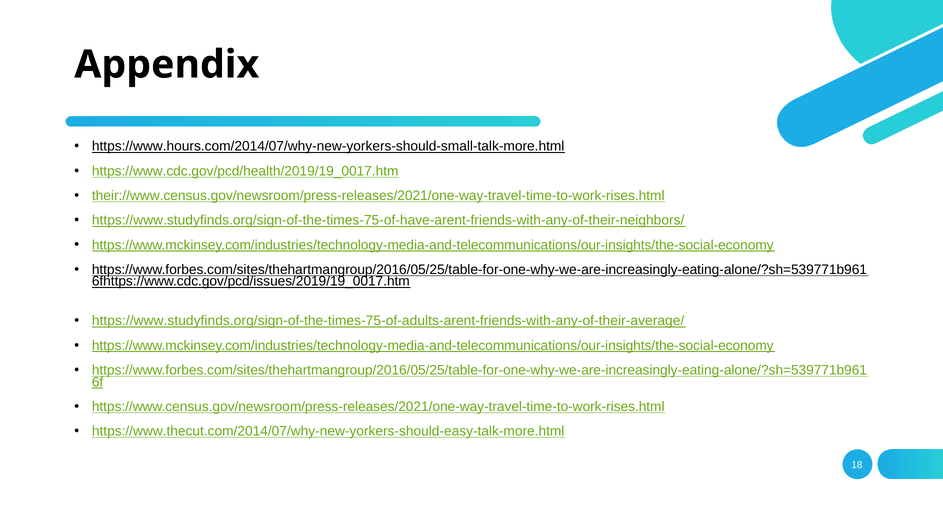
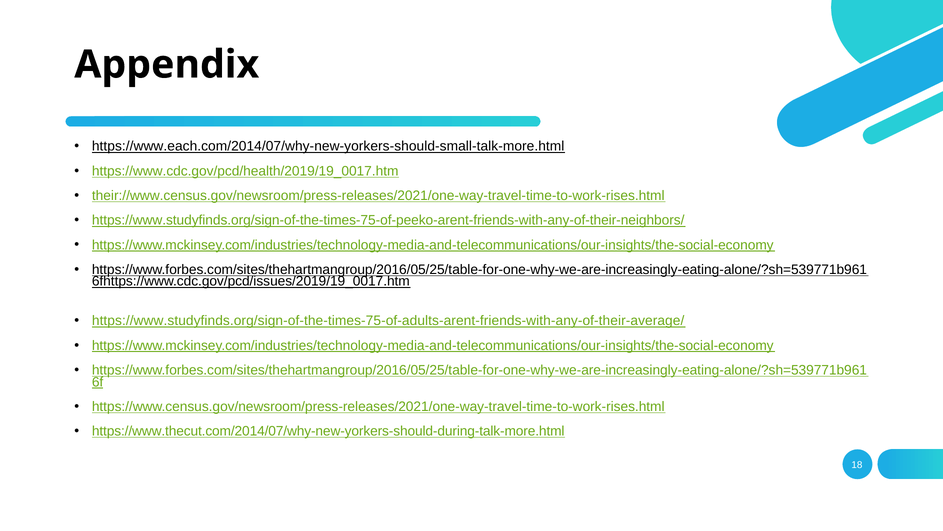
https://www.hours.com/2014/07/why-new-yorkers-should-small-talk-more.html: https://www.hours.com/2014/07/why-new-yorkers-should-small-talk-more.html -> https://www.each.com/2014/07/why-new-yorkers-should-small-talk-more.html
https://www.studyfinds.org/sign-of-the-times-75-of-have-arent-friends-with-any-of-their-neighbors/: https://www.studyfinds.org/sign-of-the-times-75-of-have-arent-friends-with-any-of-their-neighbors/ -> https://www.studyfinds.org/sign-of-the-times-75-of-peeko-arent-friends-with-any-of-their-neighbors/
https://www.thecut.com/2014/07/why-new-yorkers-should-easy-talk-more.html: https://www.thecut.com/2014/07/why-new-yorkers-should-easy-talk-more.html -> https://www.thecut.com/2014/07/why-new-yorkers-should-during-talk-more.html
